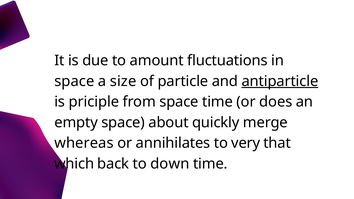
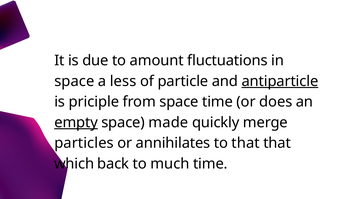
size: size -> less
empty underline: none -> present
about: about -> made
whereas: whereas -> particles
to very: very -> that
down: down -> much
